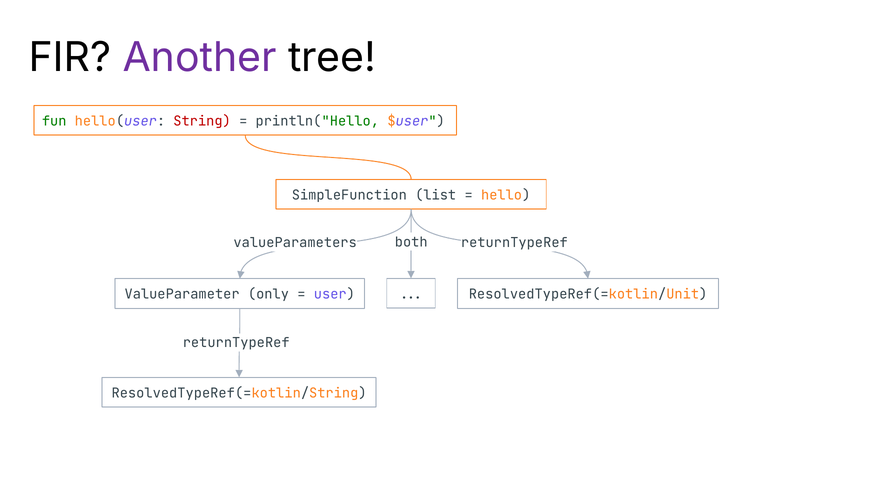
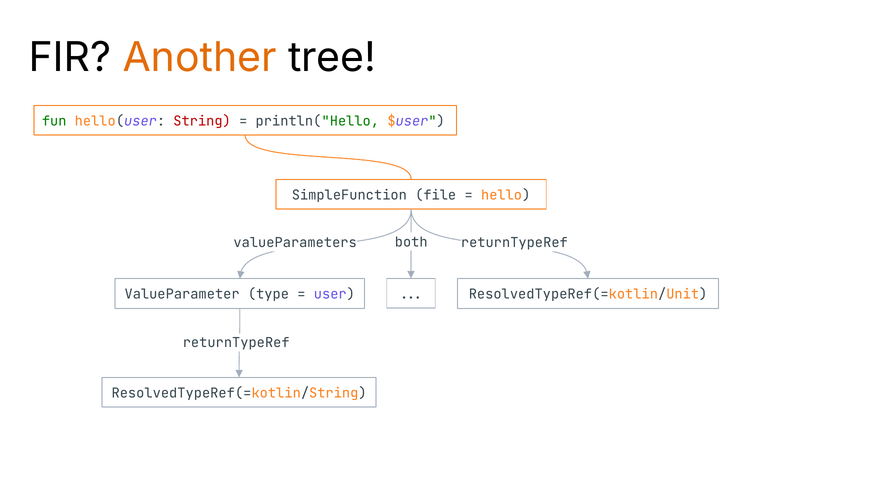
Another colour: purple -> orange
list: list -> file
only: only -> type
